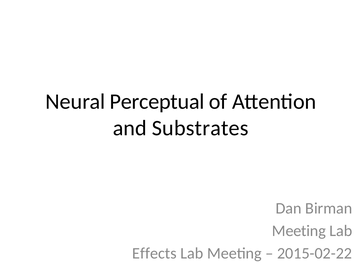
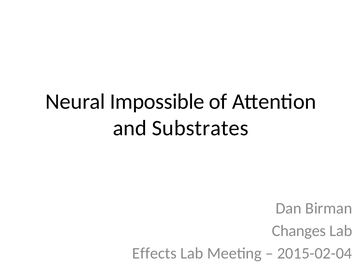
Perceptual: Perceptual -> Impossible
Meeting at (299, 231): Meeting -> Changes
2015-02-22: 2015-02-22 -> 2015-02-04
